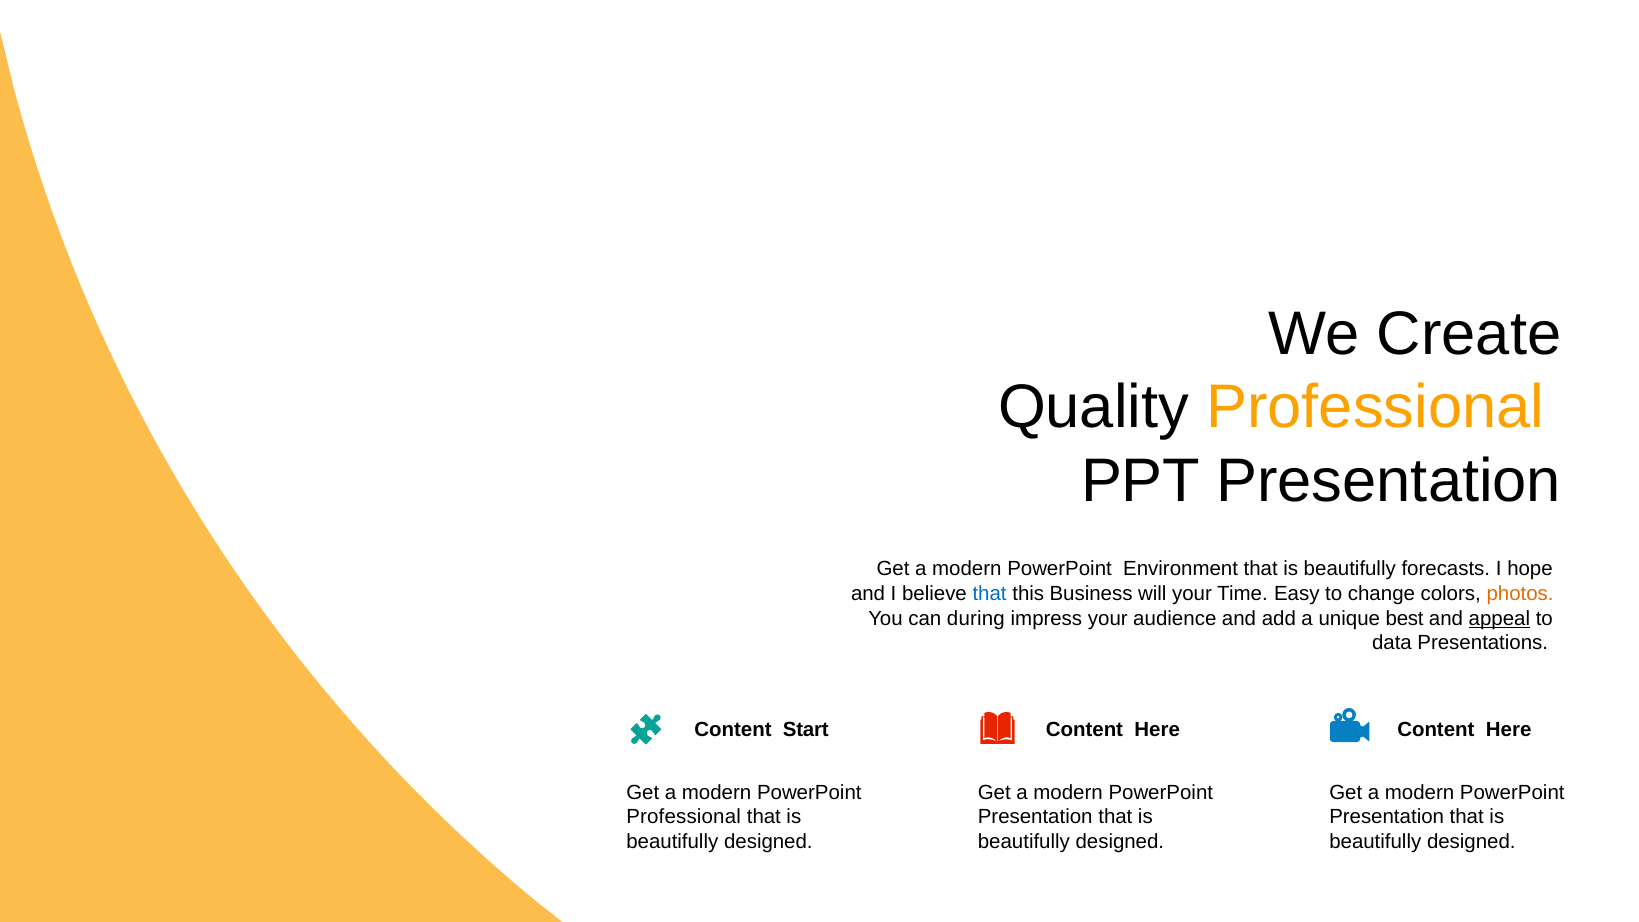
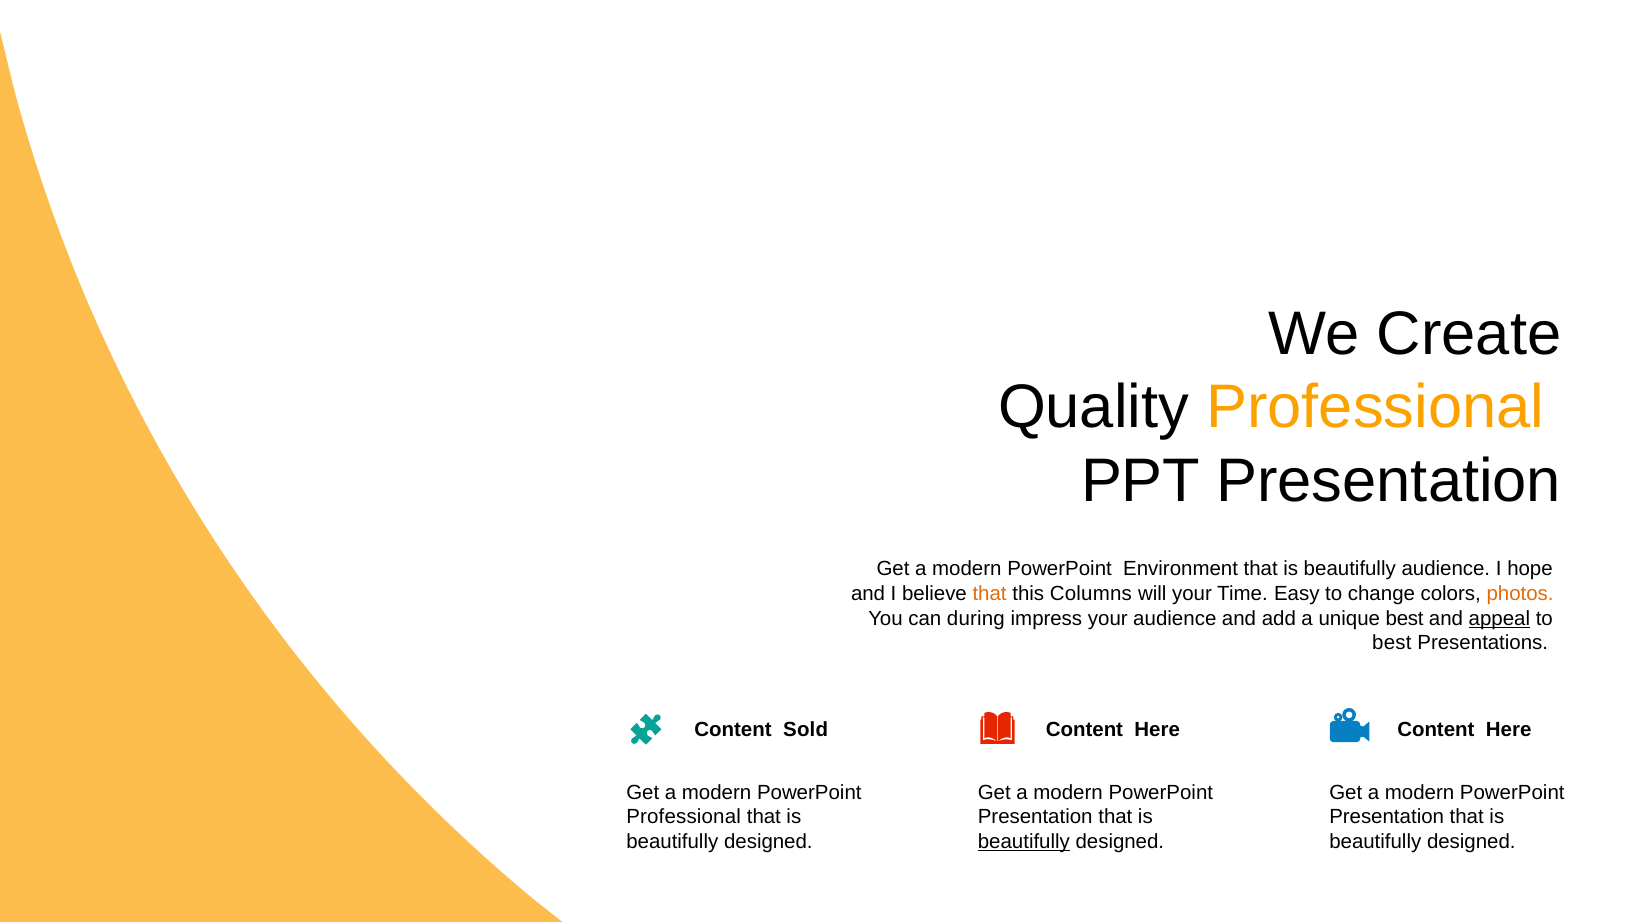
beautifully forecasts: forecasts -> audience
that at (990, 594) colour: blue -> orange
Business: Business -> Columns
data at (1392, 643): data -> best
Start: Start -> Sold
beautifully at (1024, 841) underline: none -> present
